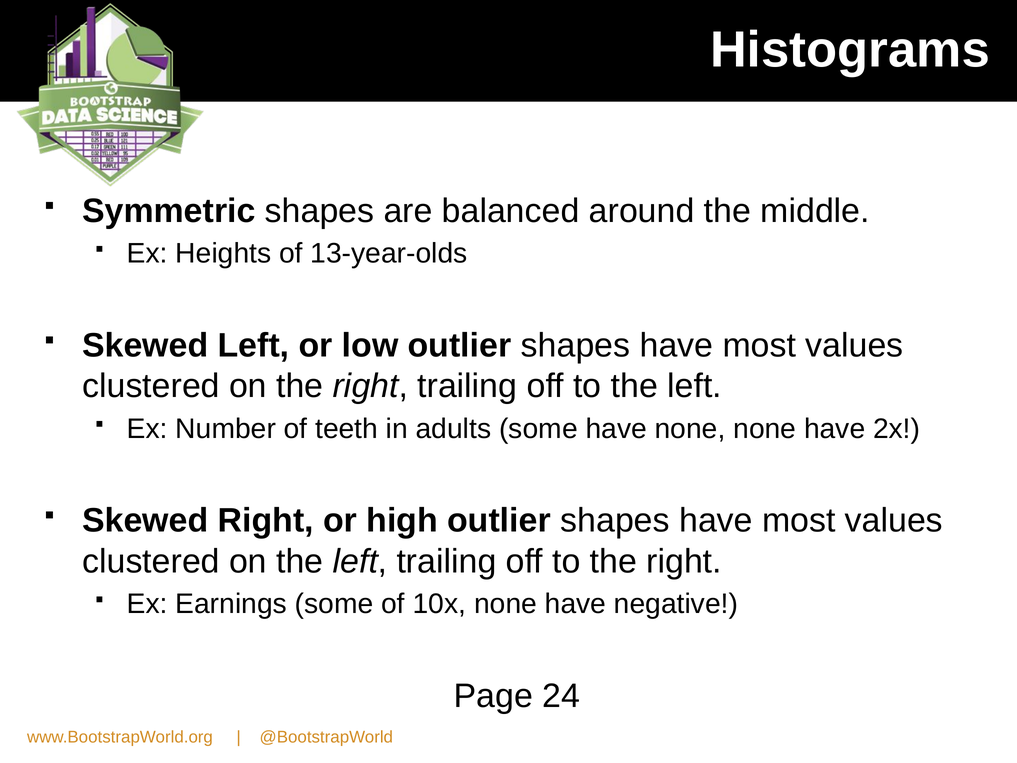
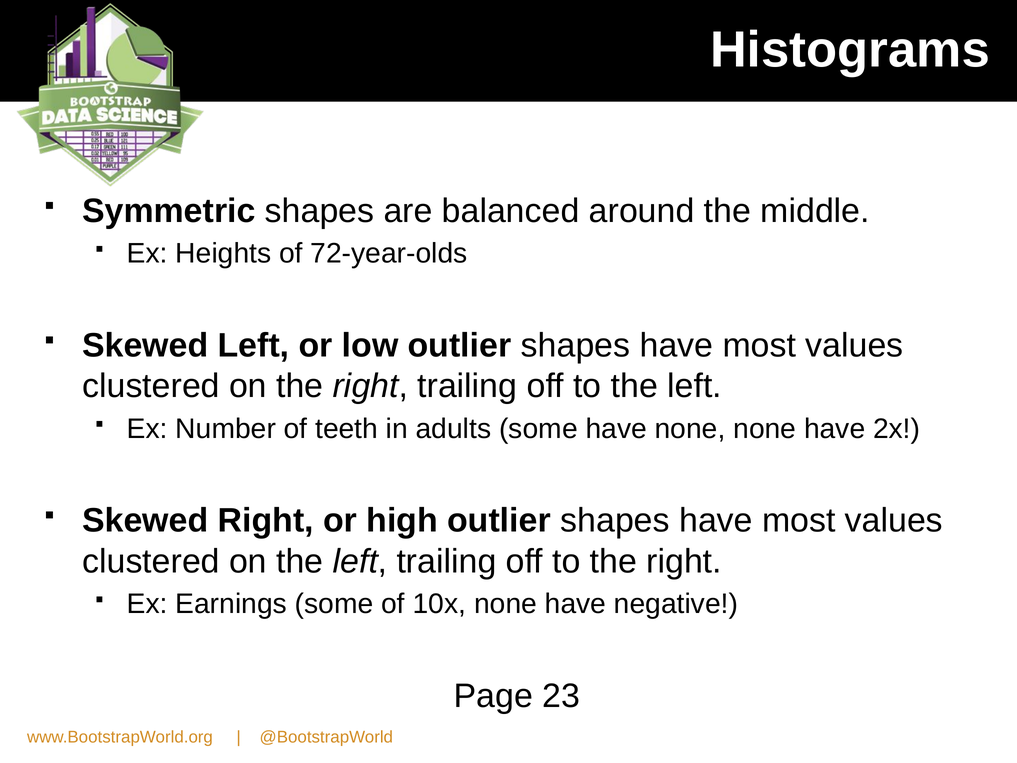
13-year-olds: 13-year-olds -> 72-year-olds
24: 24 -> 23
